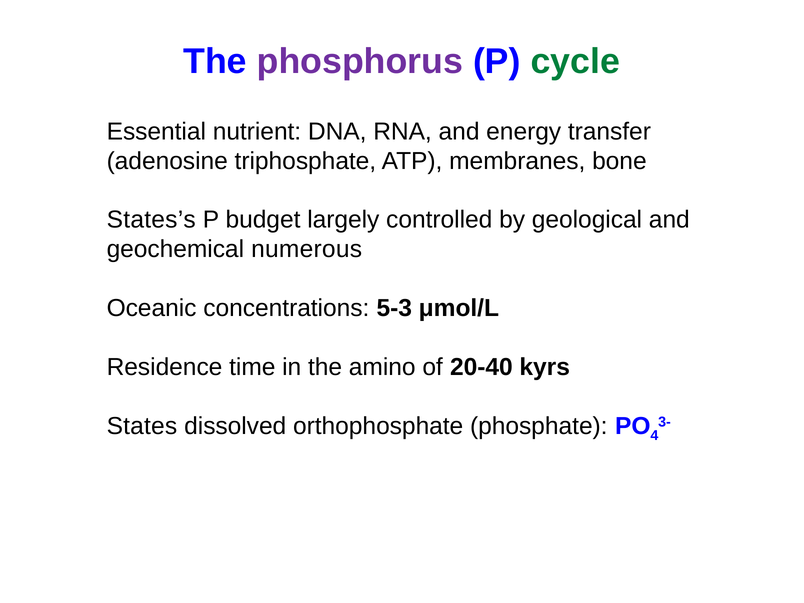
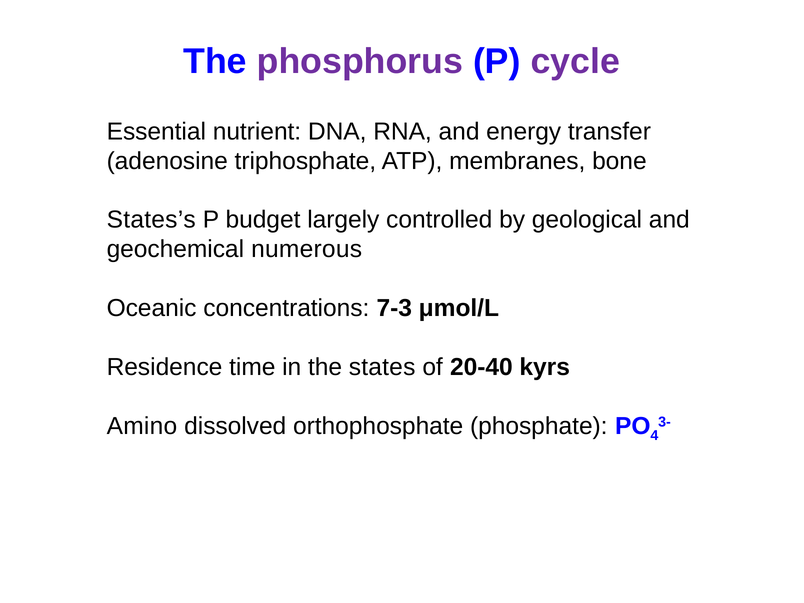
cycle colour: green -> purple
5-3: 5-3 -> 7-3
amino: amino -> states
States: States -> Amino
